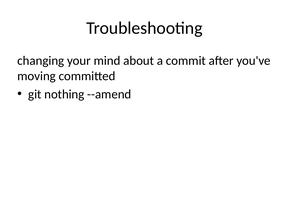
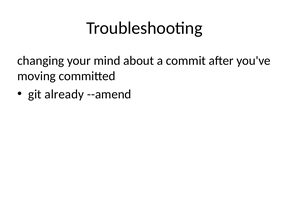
nothing: nothing -> already
